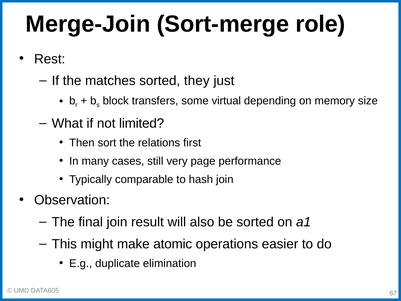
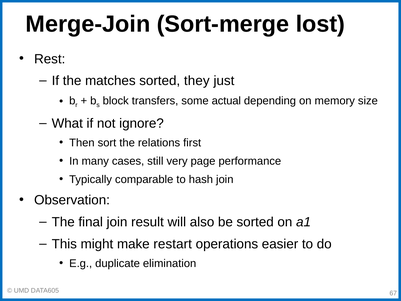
role: role -> lost
virtual: virtual -> actual
limited: limited -> ignore
atomic: atomic -> restart
